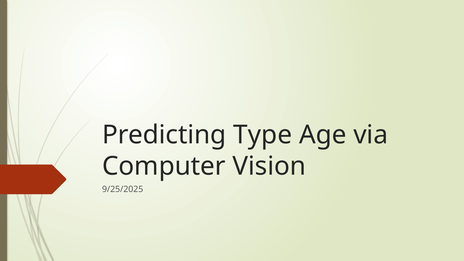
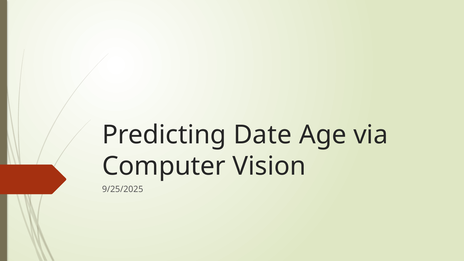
Type: Type -> Date
